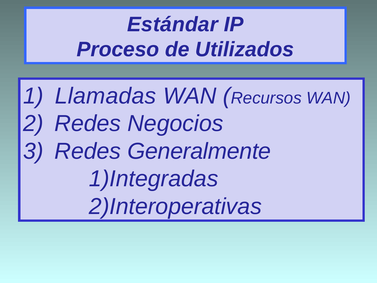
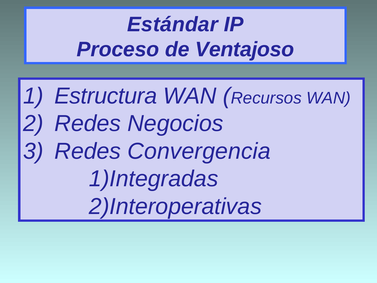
Utilizados: Utilizados -> Ventajoso
Llamadas: Llamadas -> Estructura
Generalmente: Generalmente -> Convergencia
